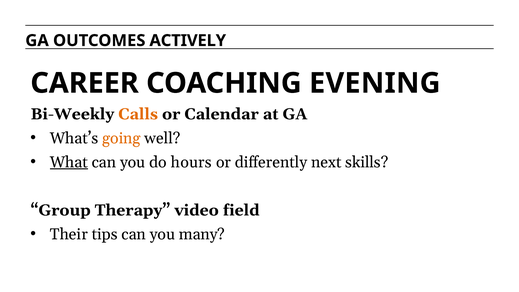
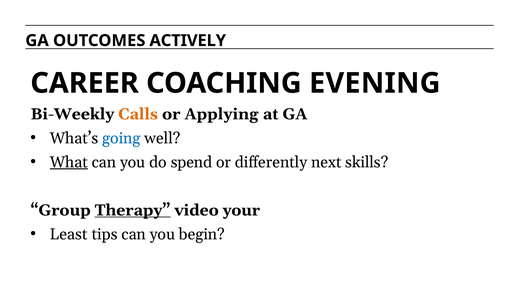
Calendar: Calendar -> Applying
going colour: orange -> blue
hours: hours -> spend
Therapy underline: none -> present
field: field -> your
Their: Their -> Least
many: many -> begin
